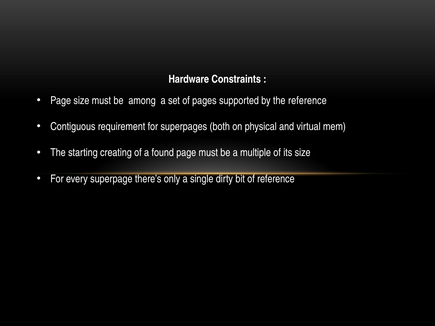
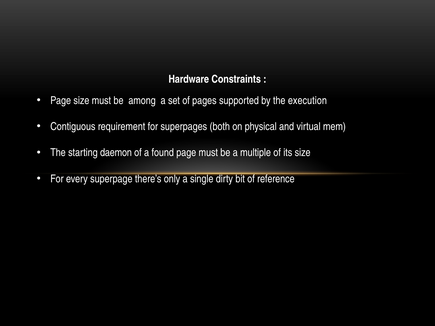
the reference: reference -> execution
creating: creating -> daemon
